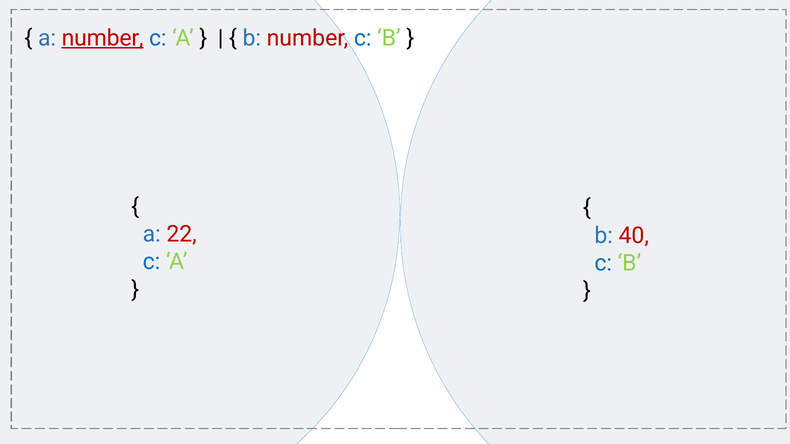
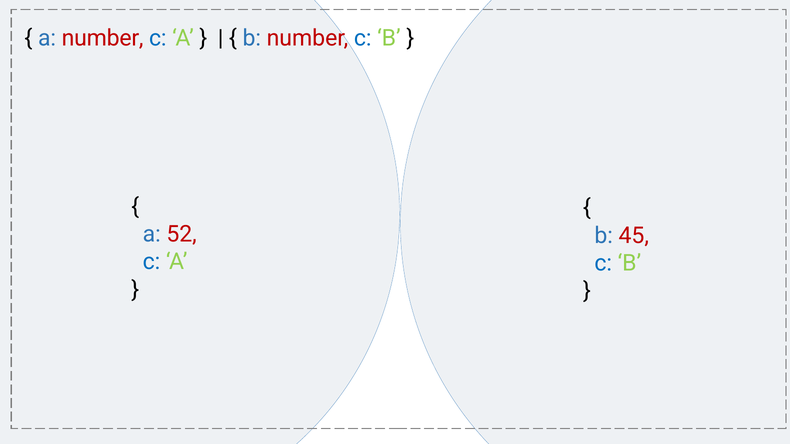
number at (103, 38) underline: present -> none
22: 22 -> 52
40: 40 -> 45
